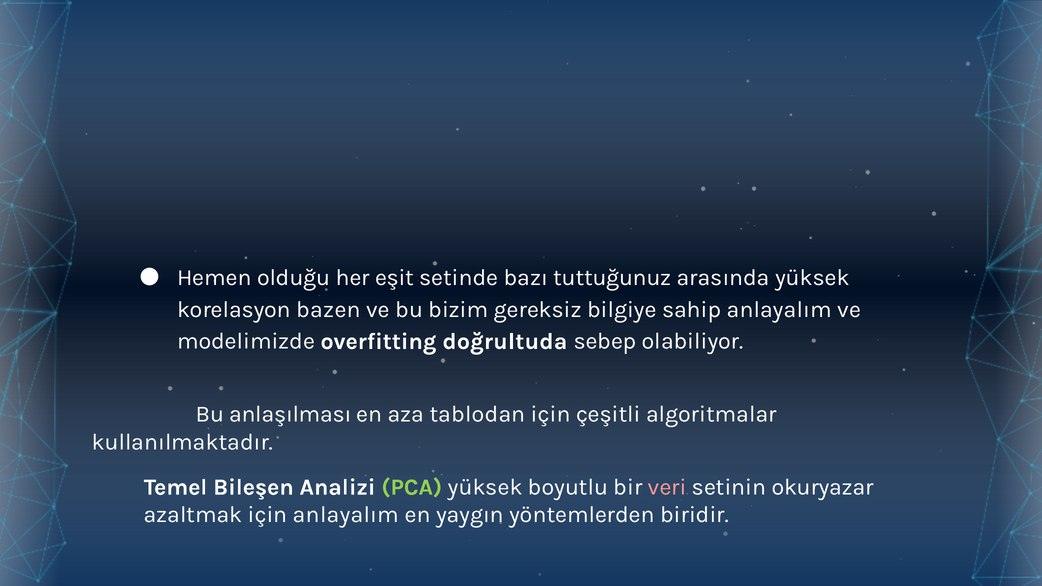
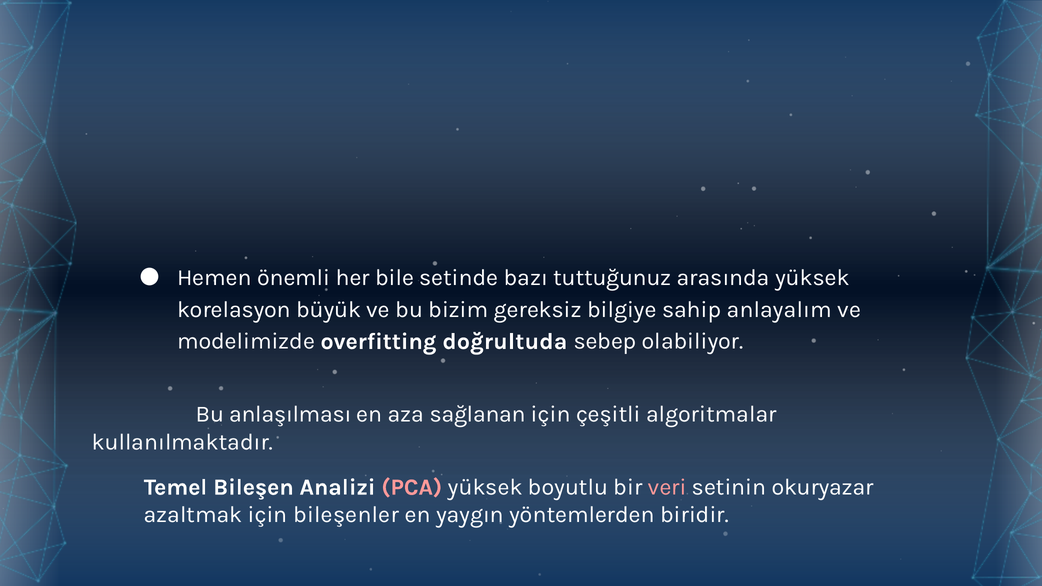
olduğu: olduğu -> önemli
eşit: eşit -> bile
bazen: bazen -> büyük
tablodan: tablodan -> sağlanan
PCA colour: light green -> pink
için anlayalım: anlayalım -> bileşenler
